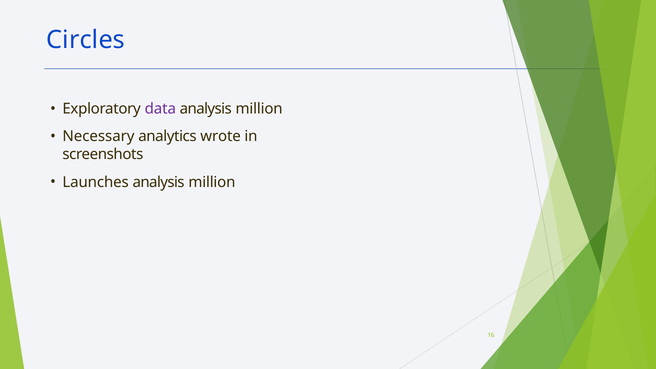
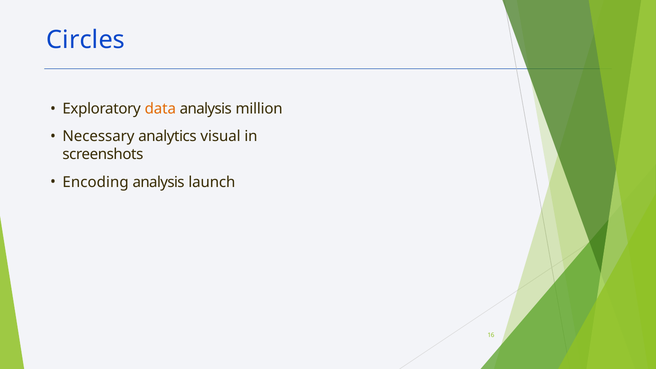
data colour: purple -> orange
wrote: wrote -> visual
Launches: Launches -> Encoding
million at (212, 182): million -> launch
